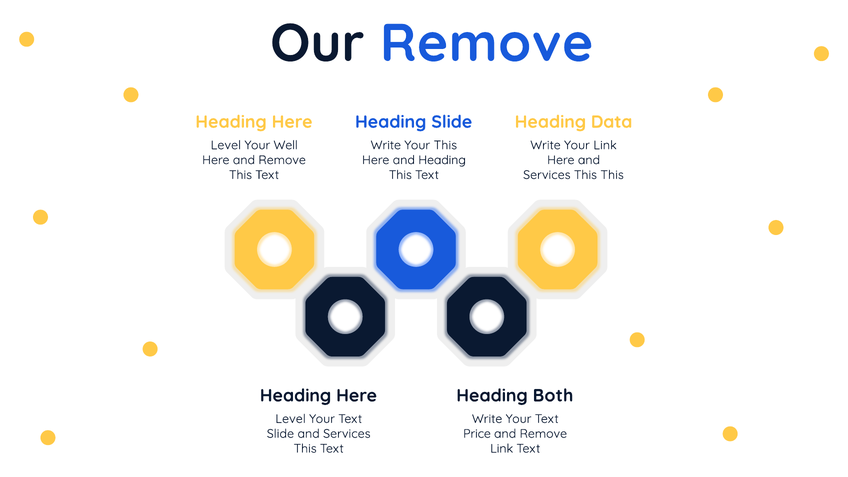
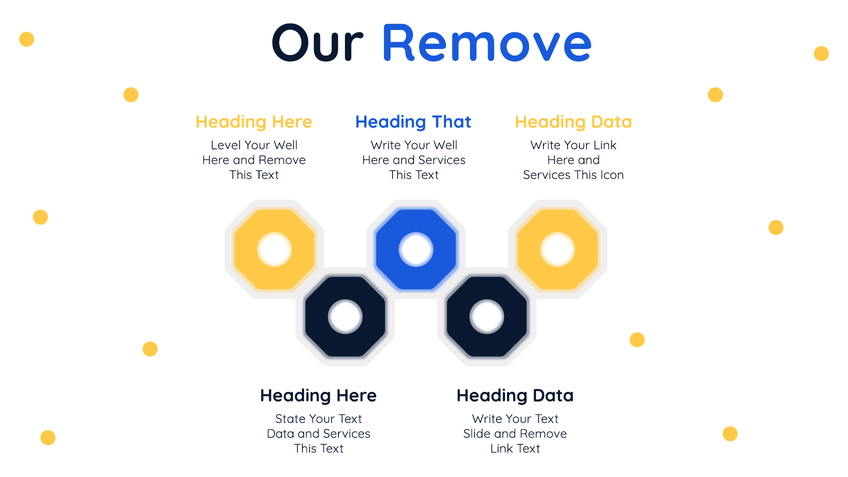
Heading Slide: Slide -> That
Write Your This: This -> Well
Heading at (442, 160): Heading -> Services
This This: This -> Icon
Both at (553, 396): Both -> Data
Level at (291, 419): Level -> State
Slide at (280, 434): Slide -> Data
Price: Price -> Slide
